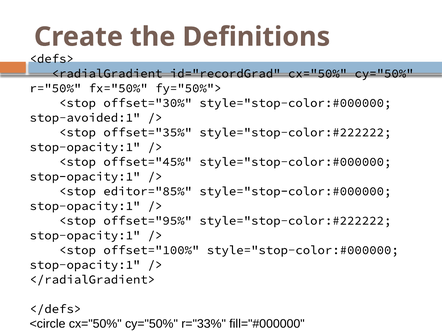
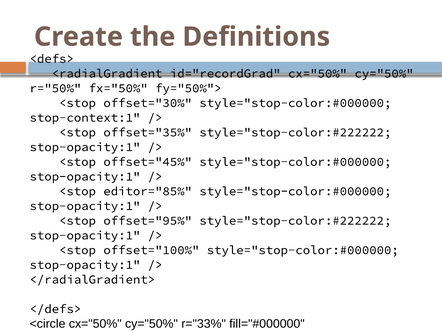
stop-avoided:1: stop-avoided:1 -> stop-context:1
